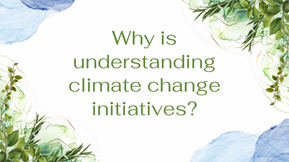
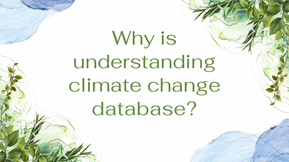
initiatives: initiatives -> database
